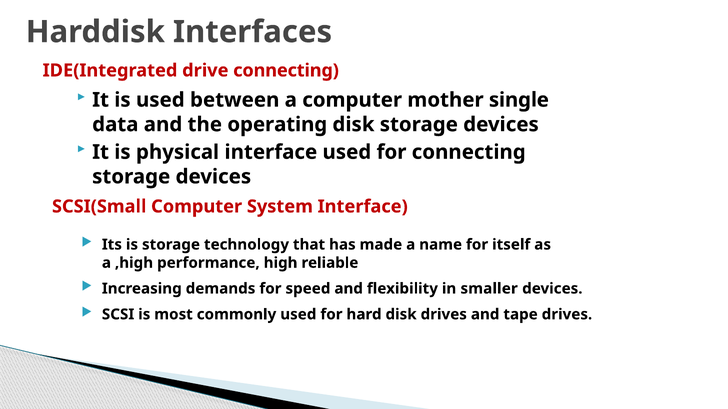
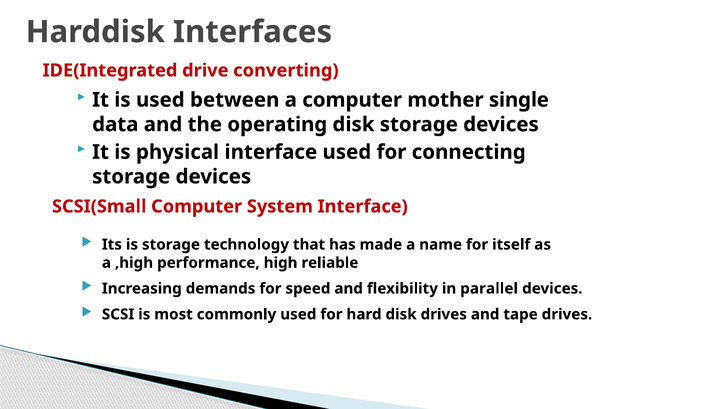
drive connecting: connecting -> converting
smaller: smaller -> parallel
